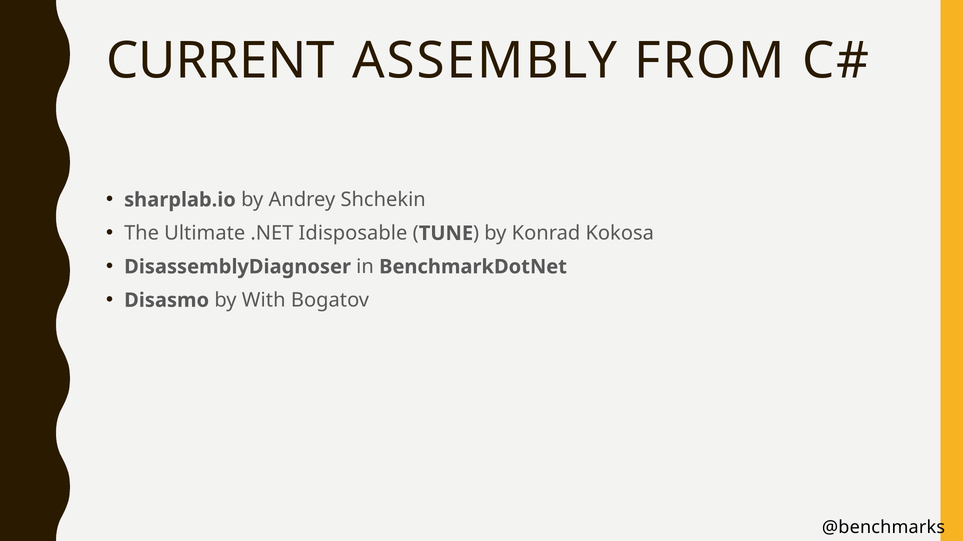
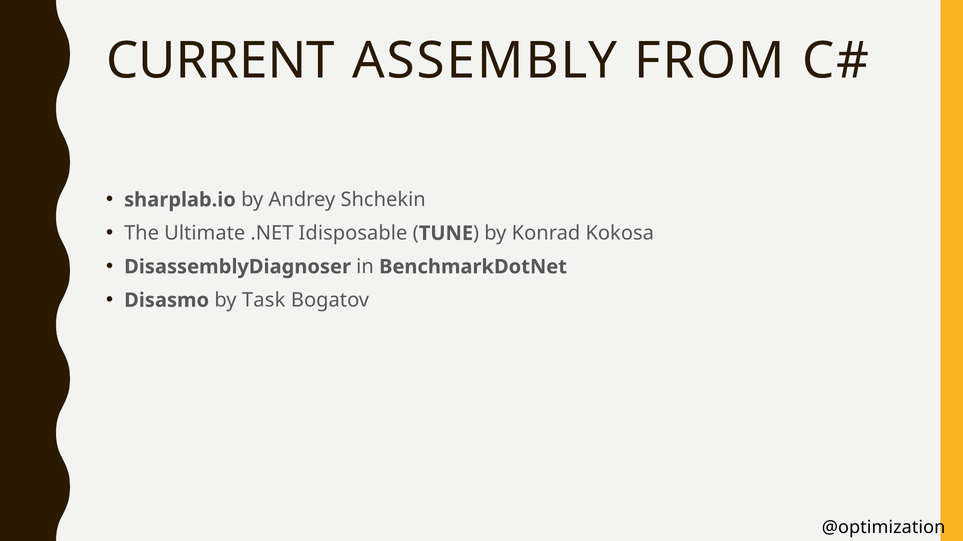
With: With -> Task
@benchmarks: @benchmarks -> @optimization
